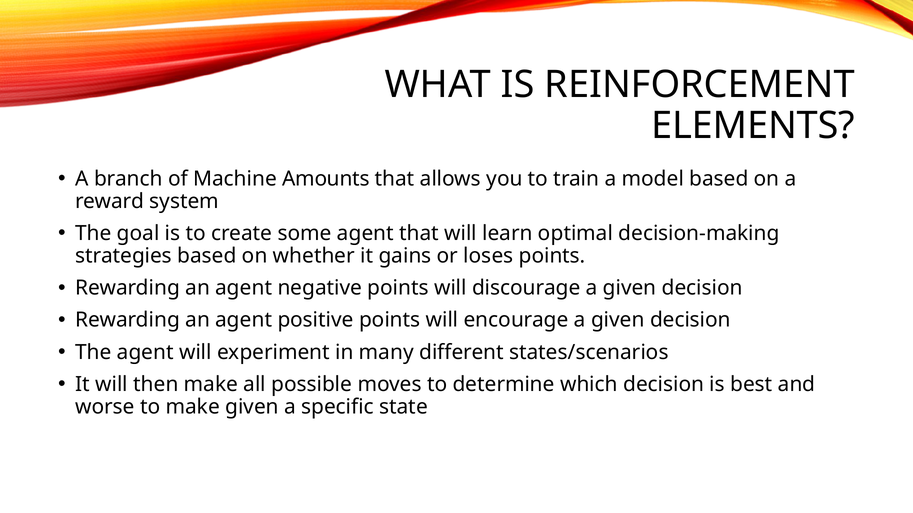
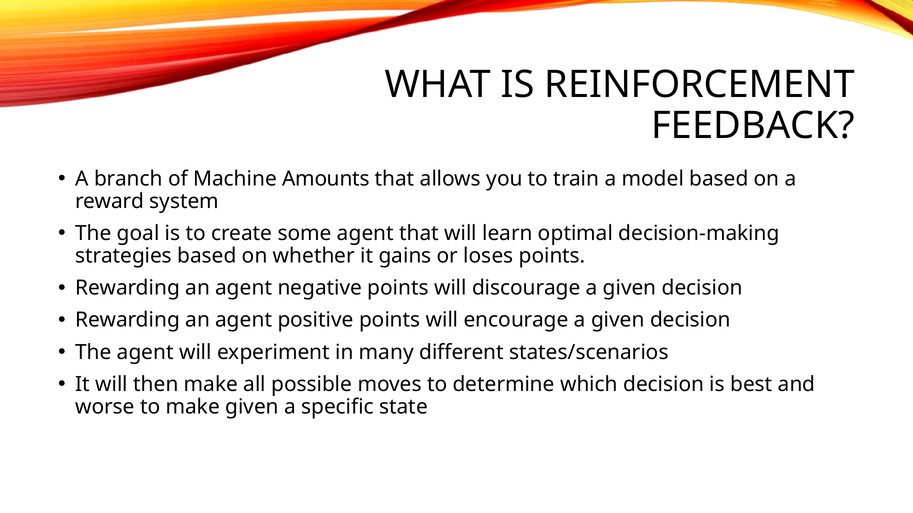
ELEMENTS: ELEMENTS -> FEEDBACK
